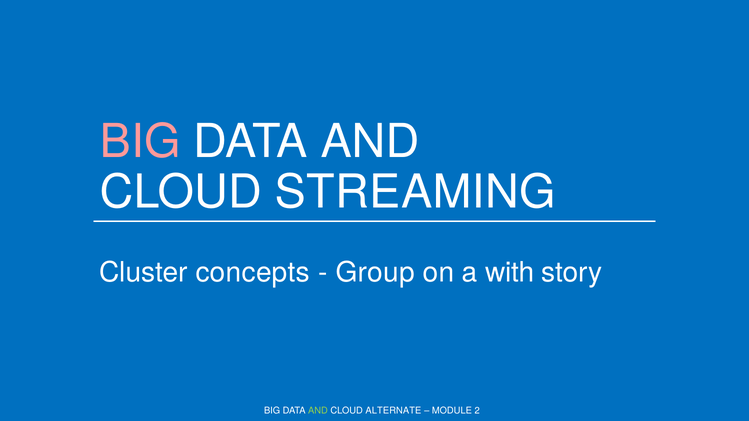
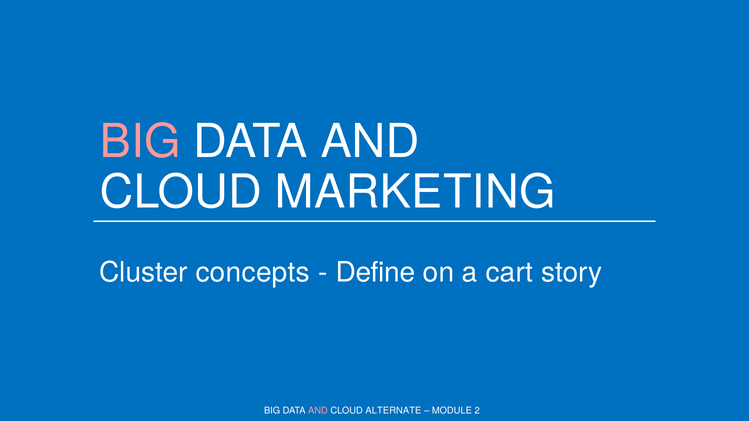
STREAMING: STREAMING -> MARKETING
Group: Group -> Define
with: with -> cart
AND at (318, 411) colour: light green -> pink
